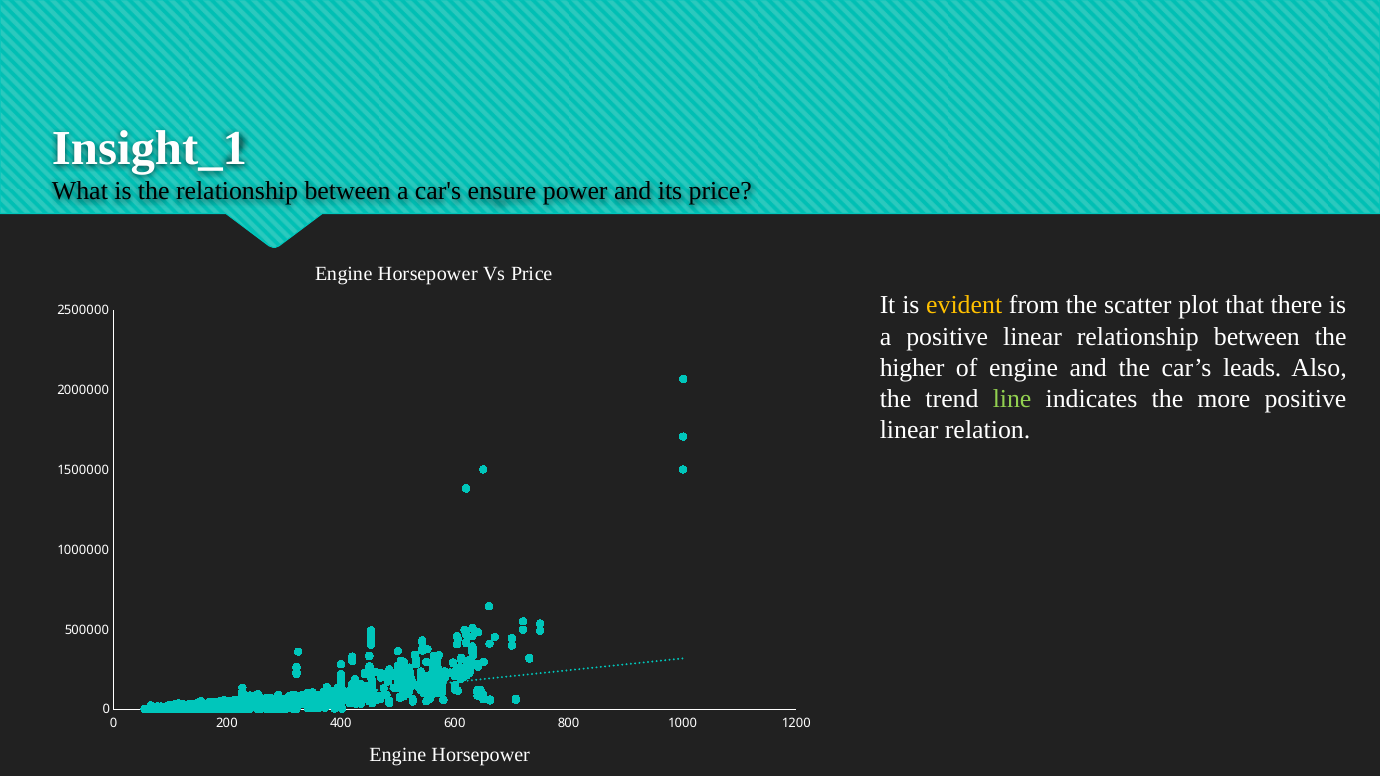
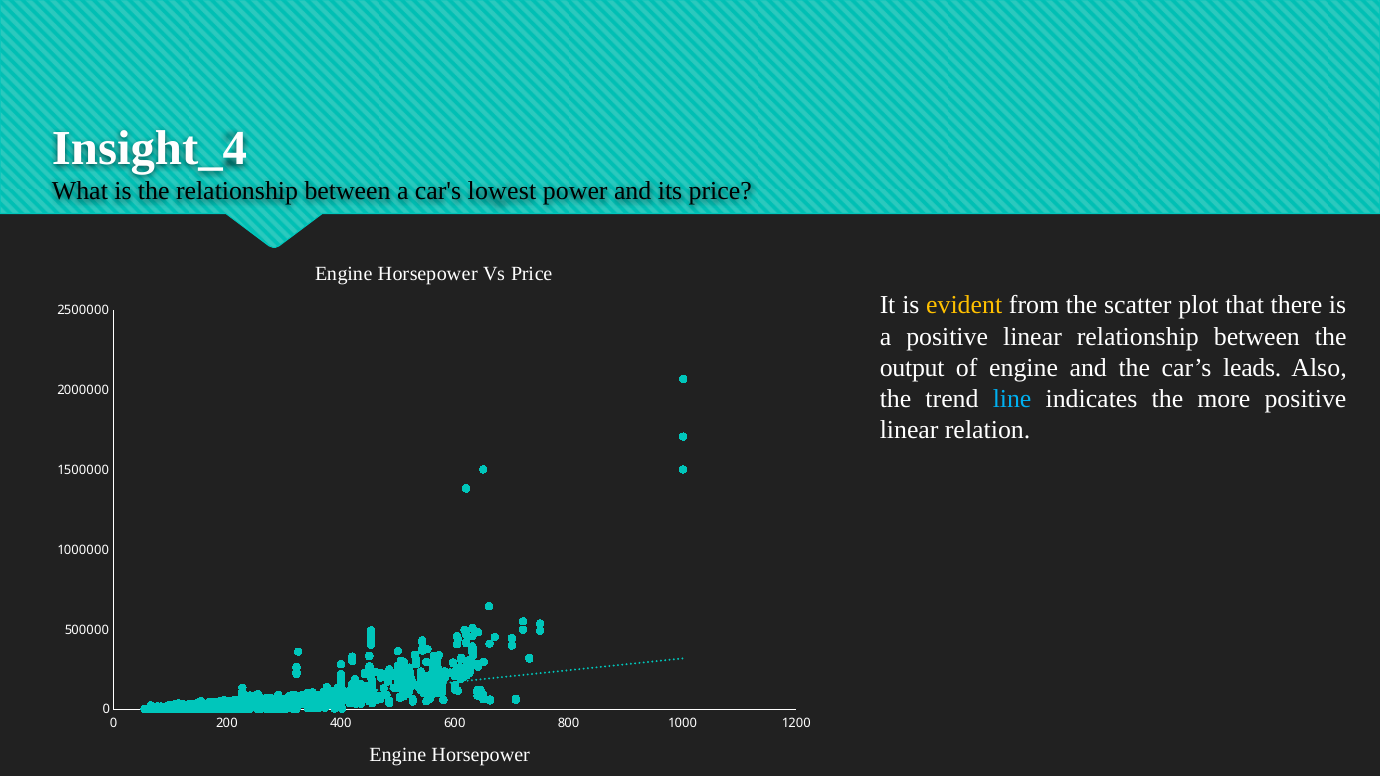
Insight_1: Insight_1 -> Insight_4
ensure: ensure -> lowest
higher: higher -> output
line colour: light green -> light blue
